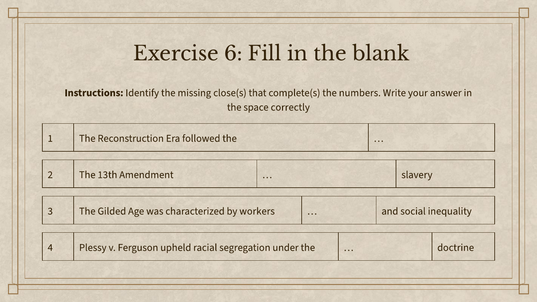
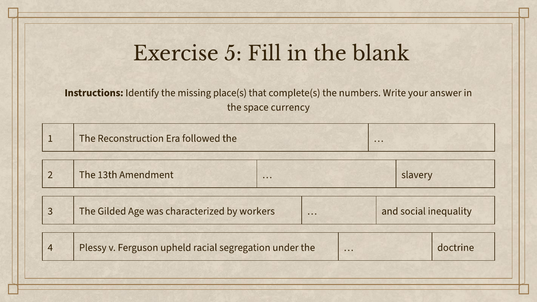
6: 6 -> 5
close(s: close(s -> place(s
correctly: correctly -> currency
